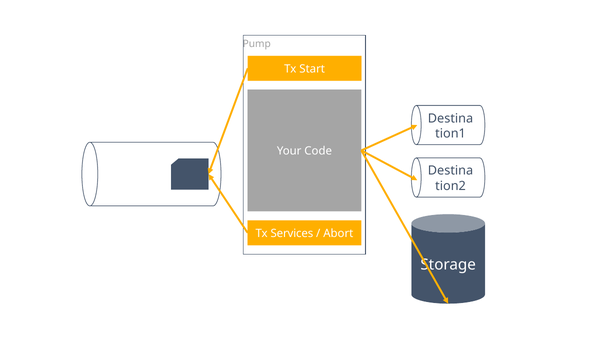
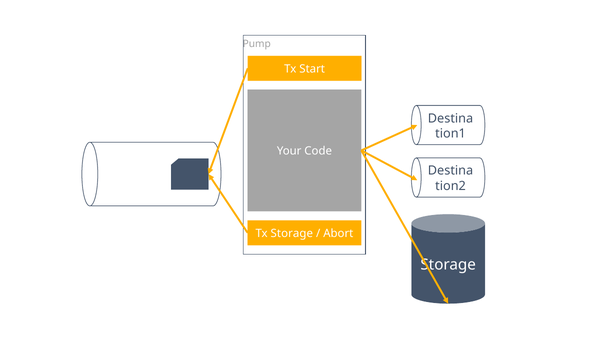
Tx Services: Services -> Storage
